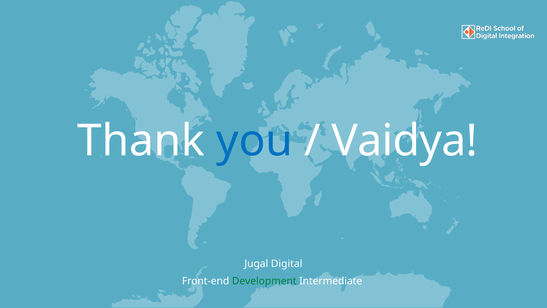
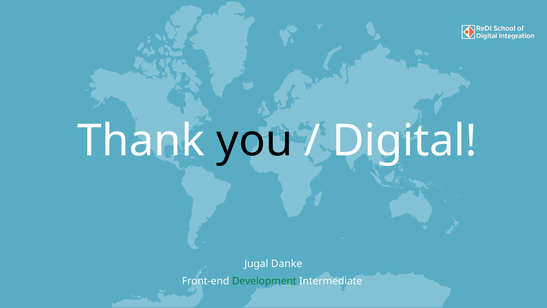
you colour: blue -> black
Vaidya: Vaidya -> Digital
Digital: Digital -> Danke
